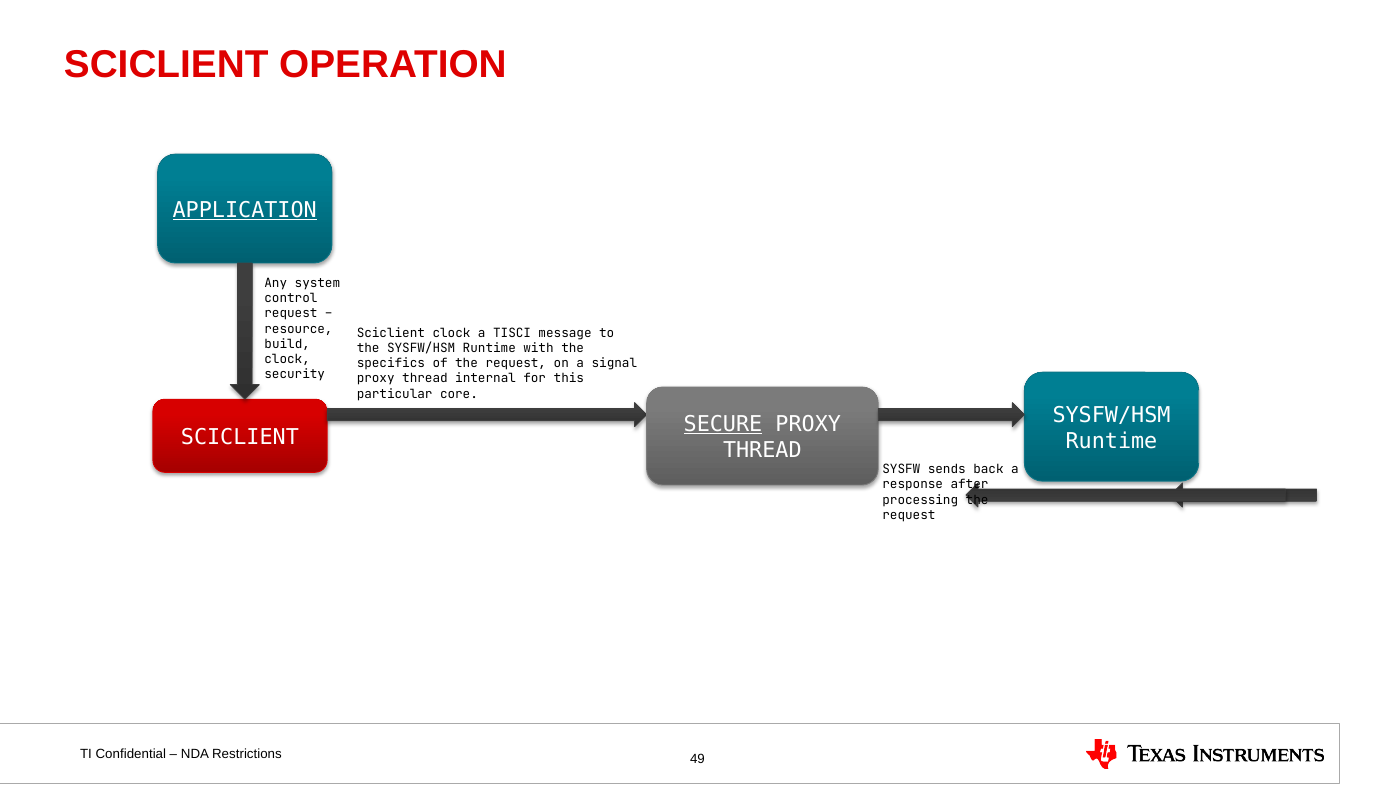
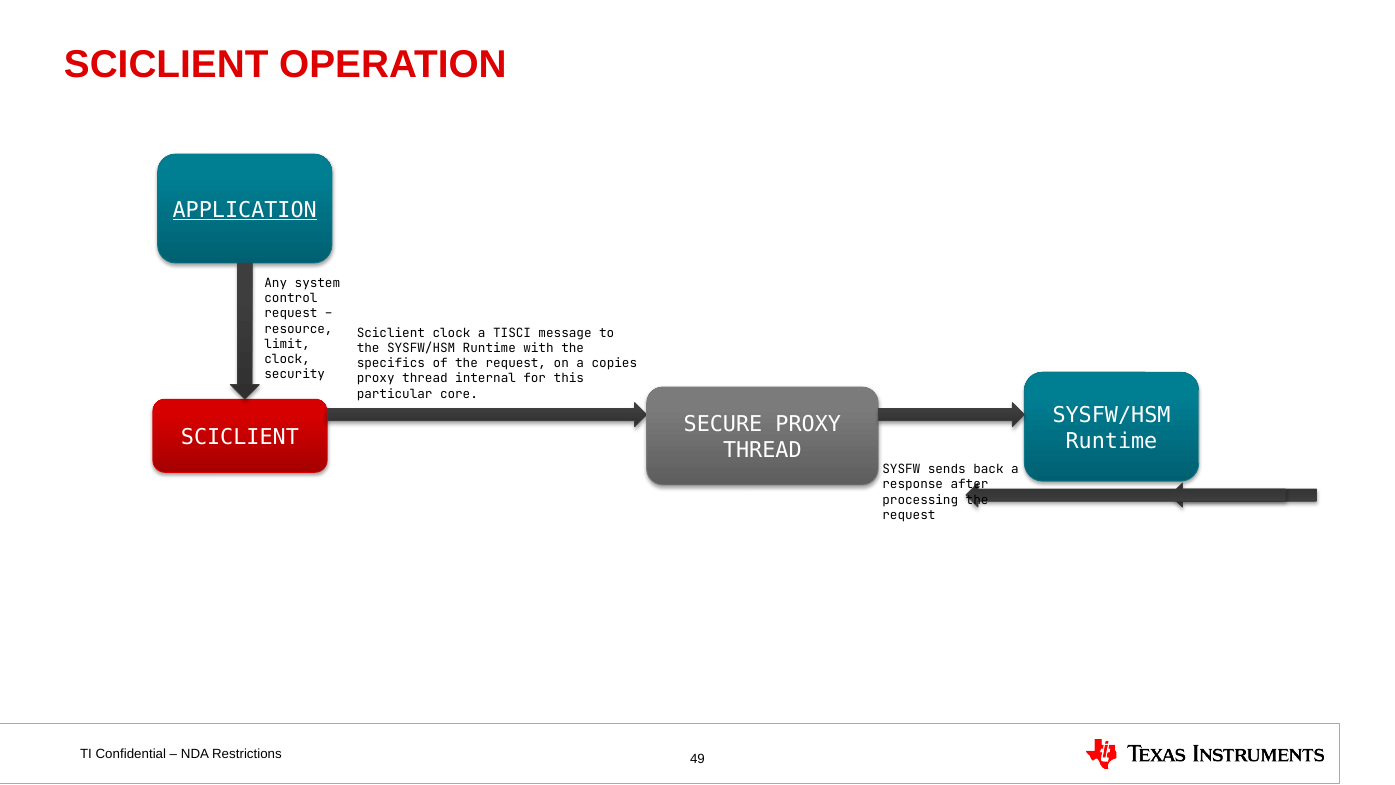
build: build -> limit
signal: signal -> copies
SECURE underline: present -> none
